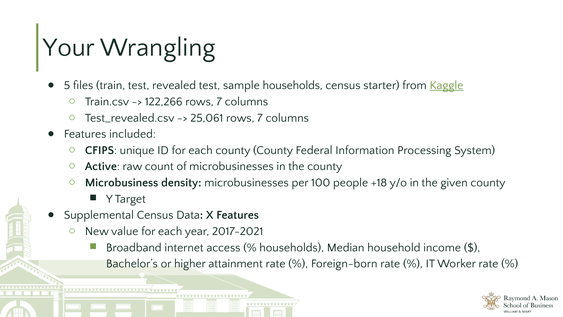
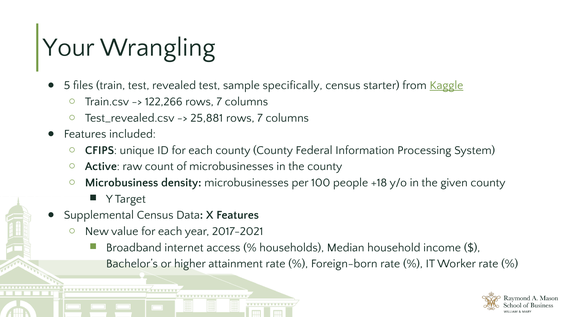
sample households: households -> specifically
25,061: 25,061 -> 25,881
